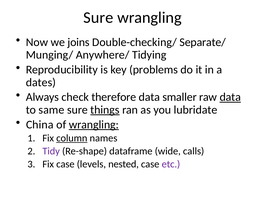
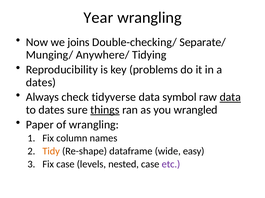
Sure at (98, 18): Sure -> Year
therefore: therefore -> tidyverse
smaller: smaller -> symbol
to same: same -> dates
lubridate: lubridate -> wrangled
China: China -> Paper
wrangling at (94, 125) underline: present -> none
column underline: present -> none
Tidy colour: purple -> orange
calls: calls -> easy
